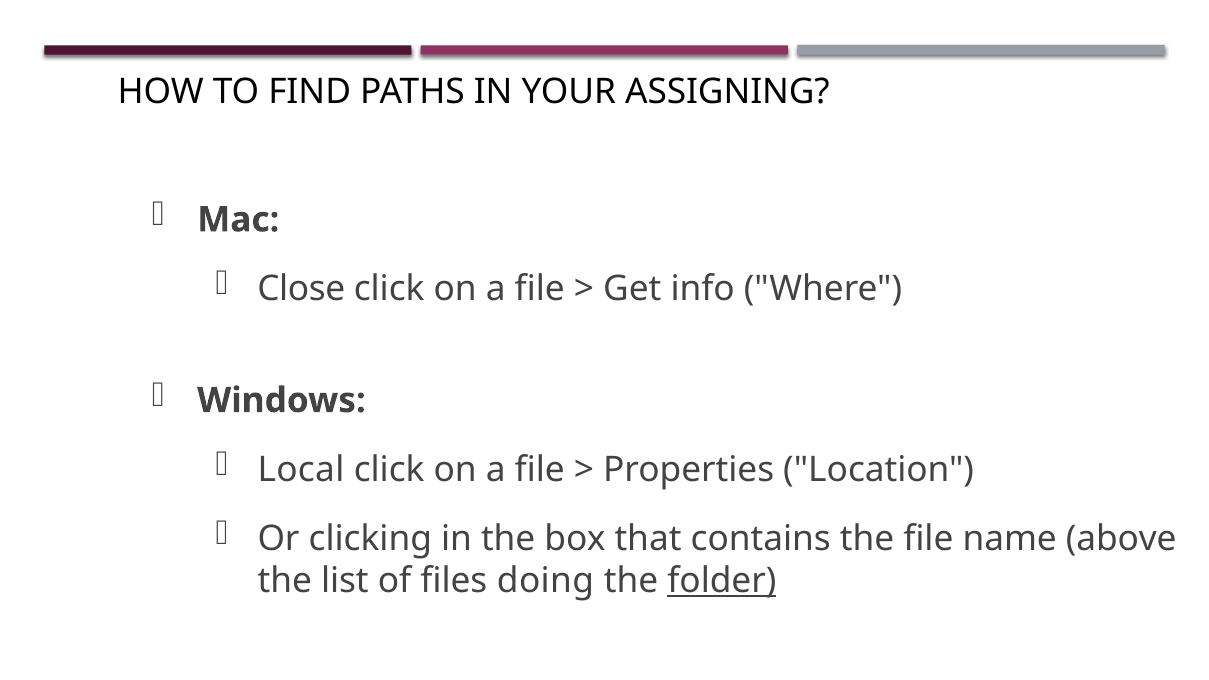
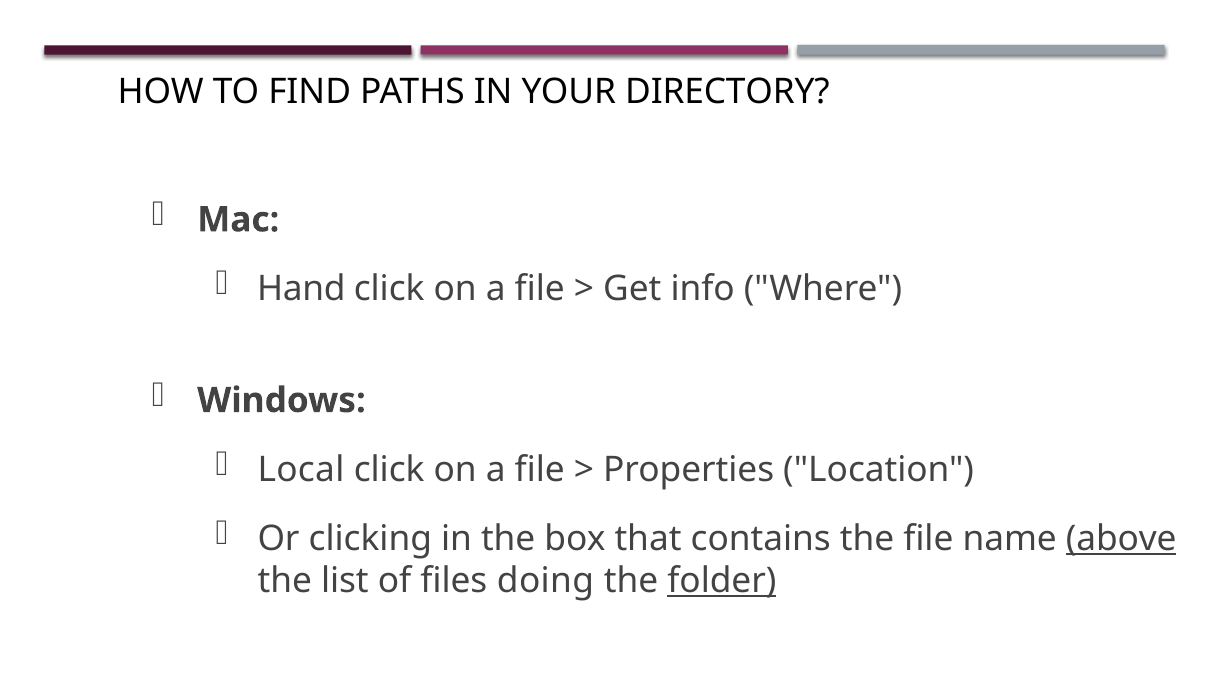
ASSIGNING: ASSIGNING -> DIRECTORY
Close: Close -> Hand
above underline: none -> present
